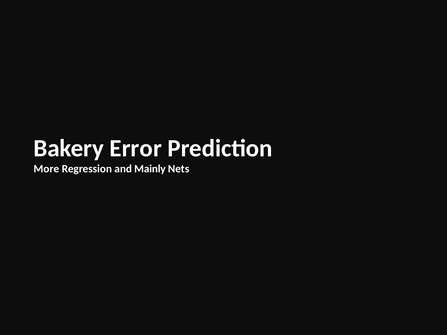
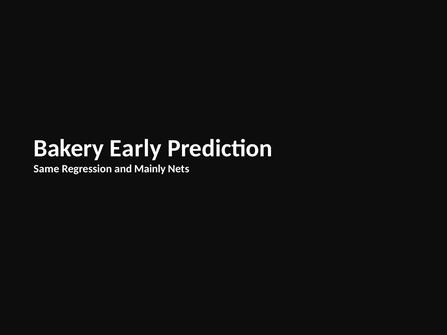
Error: Error -> Early
More: More -> Same
